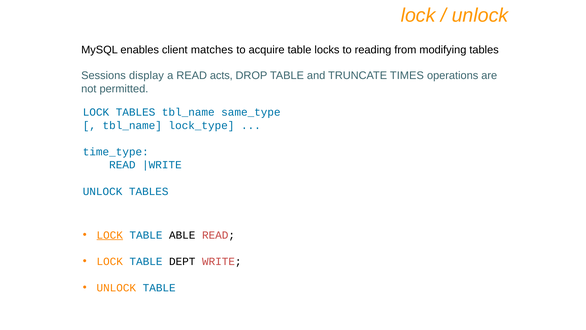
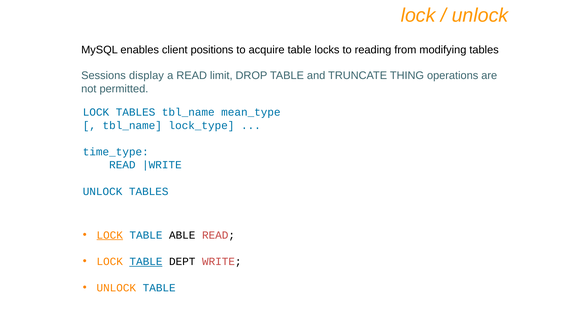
matches: matches -> positions
acts: acts -> limit
TIMES: TIMES -> THING
same_type: same_type -> mean_type
TABLE at (146, 261) underline: none -> present
